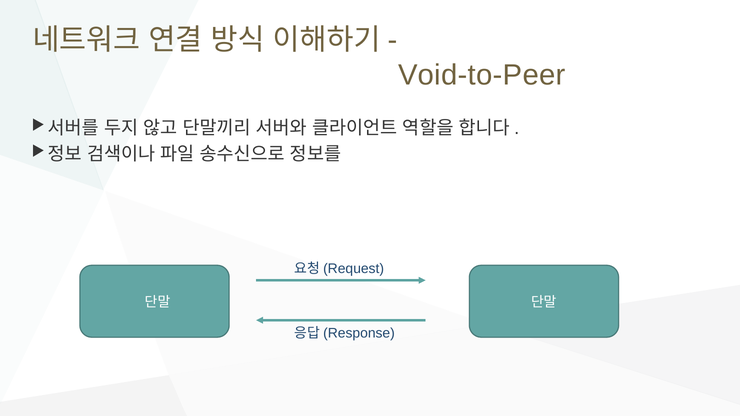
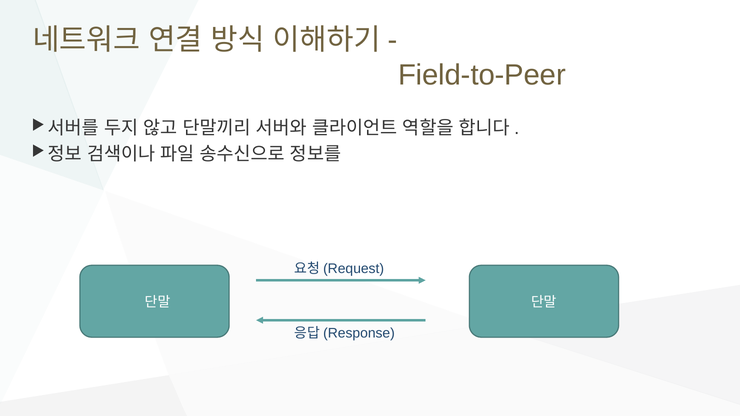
Void-to-Peer: Void-to-Peer -> Field-to-Peer
